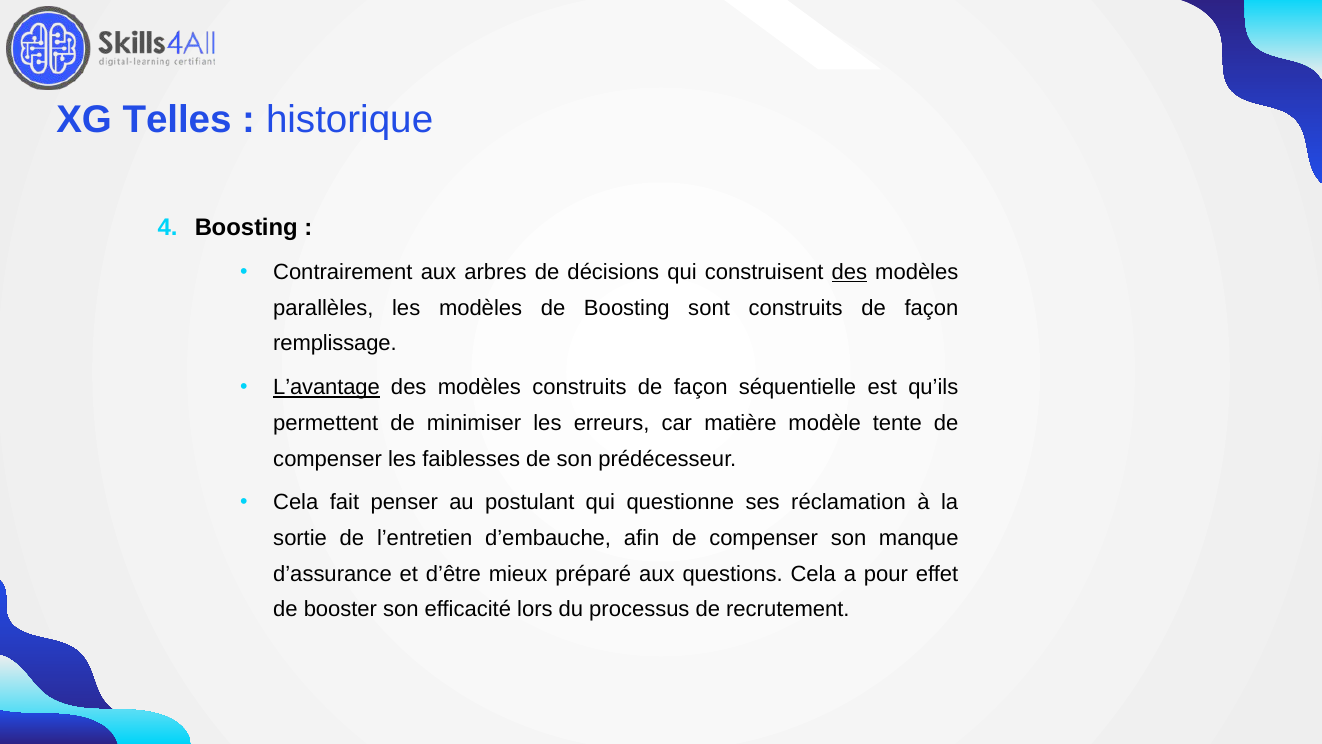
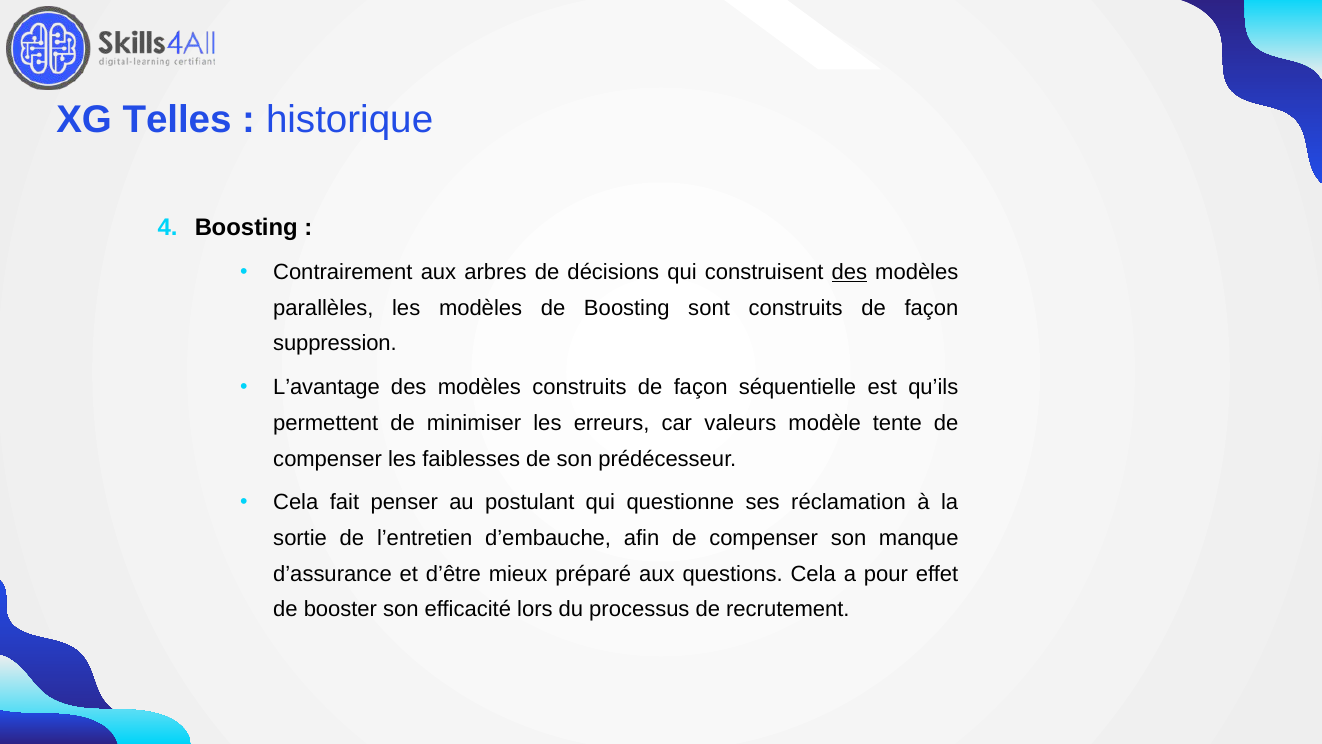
remplissage: remplissage -> suppression
L’avantage underline: present -> none
matière: matière -> valeurs
